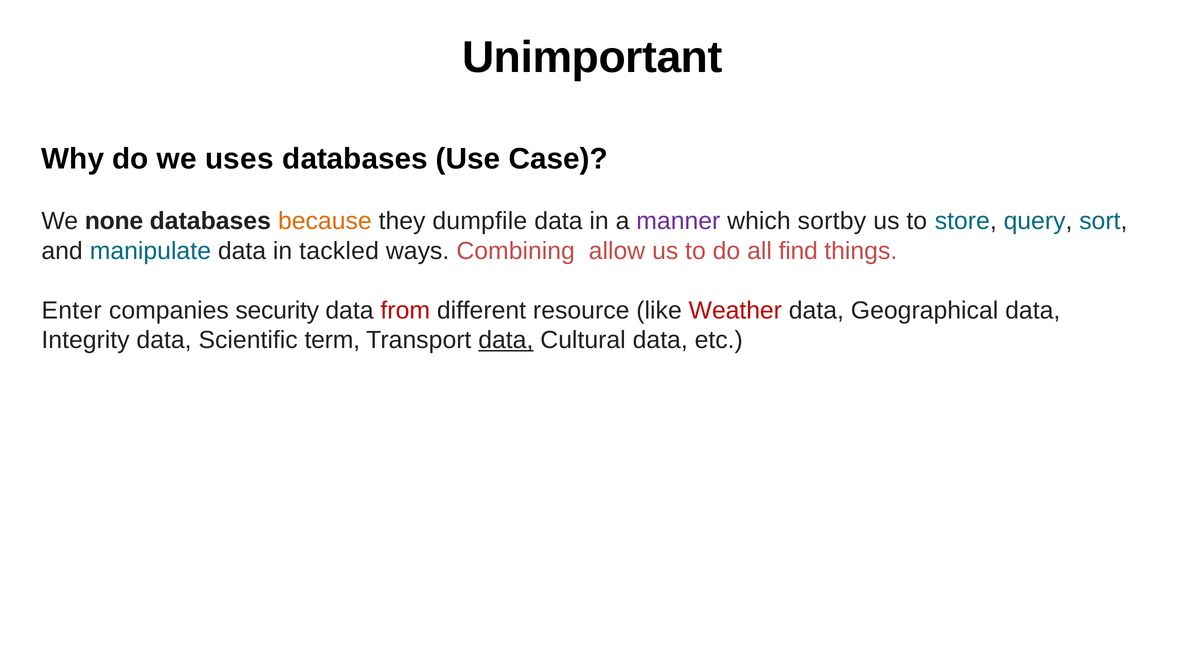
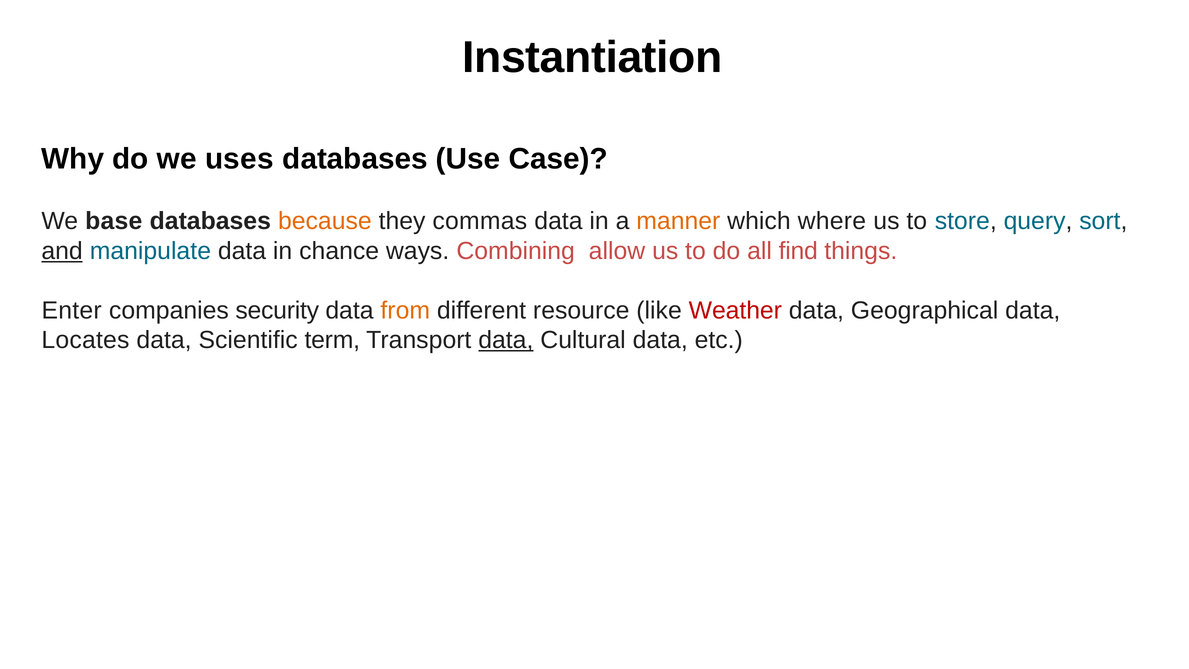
Unimportant: Unimportant -> Instantiation
none: none -> base
dumpfile: dumpfile -> commas
manner colour: purple -> orange
sortby: sortby -> where
and underline: none -> present
tackled: tackled -> chance
from colour: red -> orange
Integrity: Integrity -> Locates
